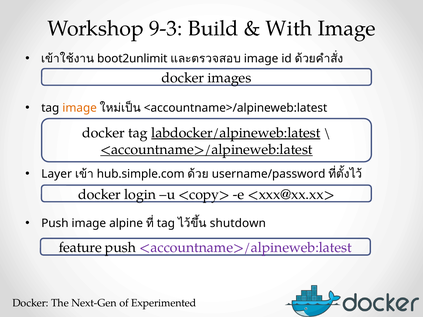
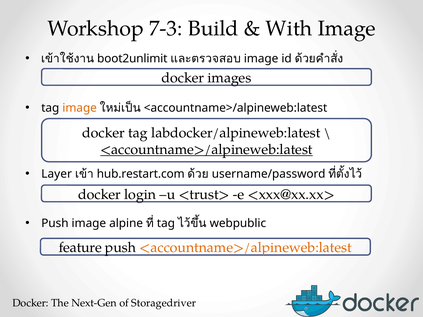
9-3: 9-3 -> 7-3
labdocker/alpineweb:latest underline: present -> none
hub.simple.com: hub.simple.com -> hub.restart.com
<copy>: <copy> -> <trust>
shutdown: shutdown -> webpublic
<accountname>/alpineweb:latest at (246, 248) colour: purple -> orange
Experimented: Experimented -> Storagedriver
